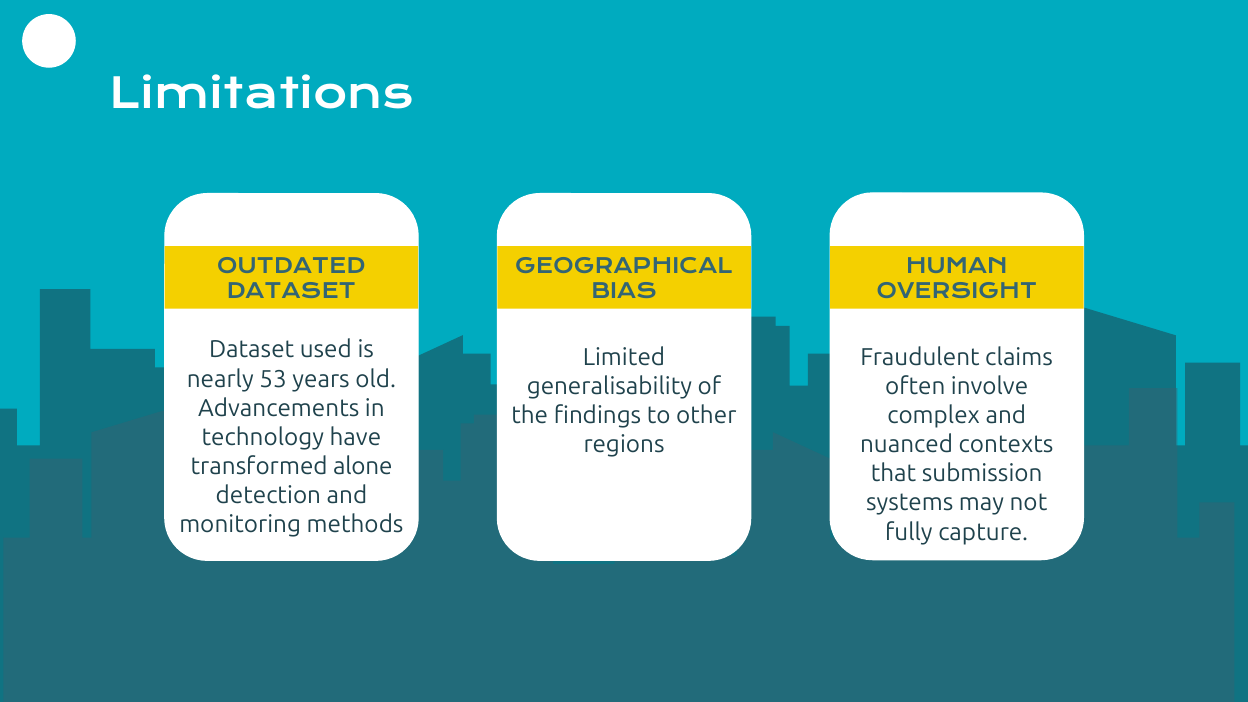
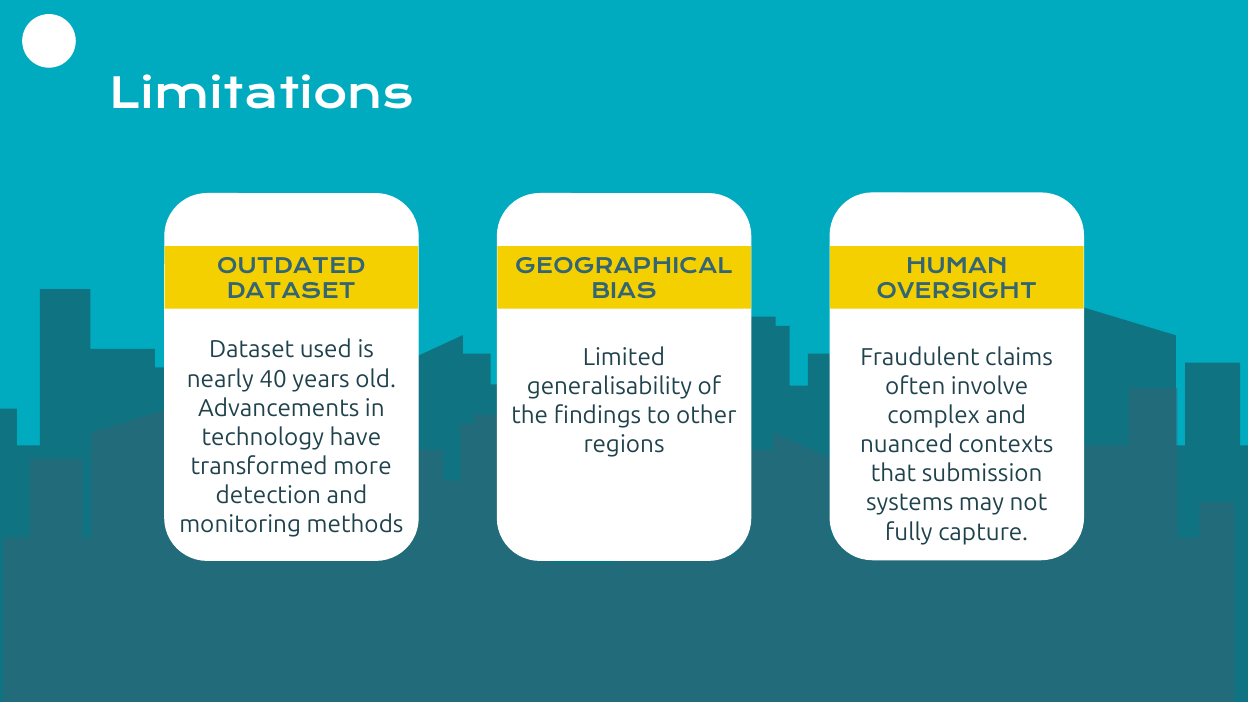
53: 53 -> 40
alone: alone -> more
